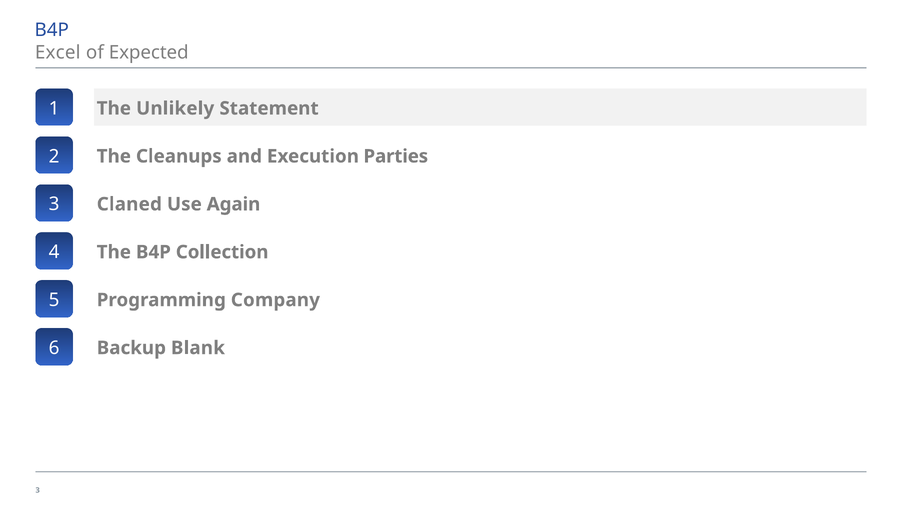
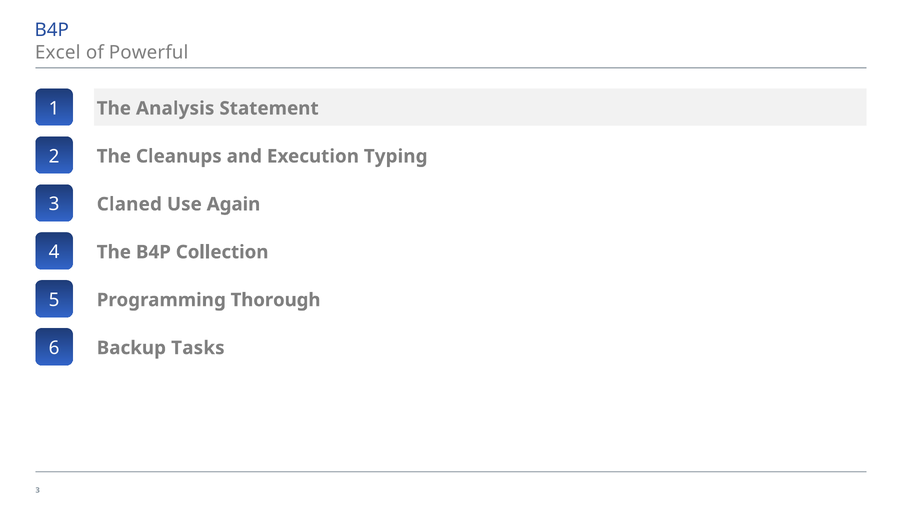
Expected: Expected -> Powerful
Unlikely: Unlikely -> Analysis
Parties: Parties -> Typing
Company: Company -> Thorough
Blank: Blank -> Tasks
